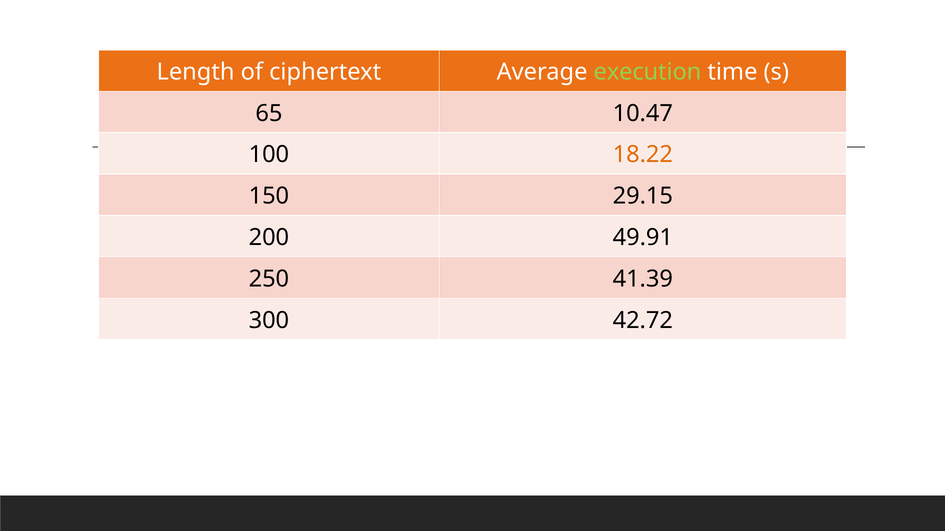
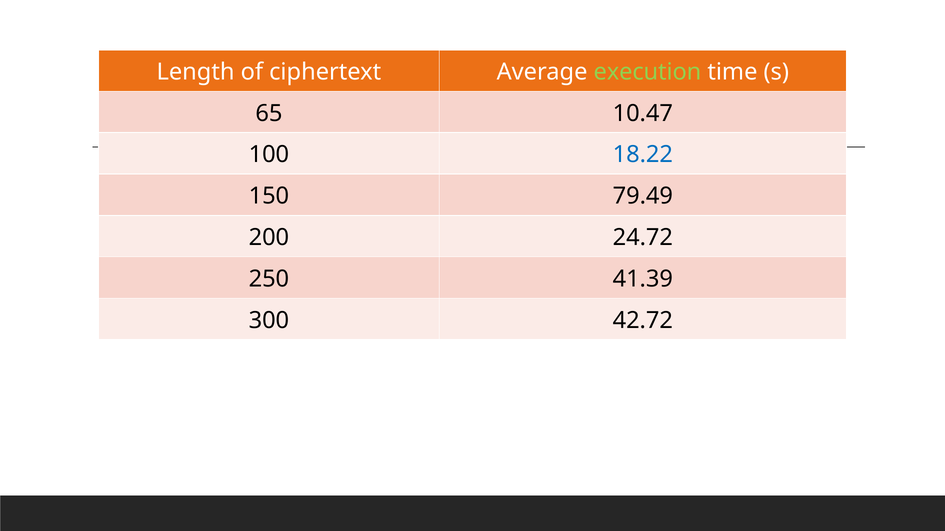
18.22 colour: orange -> blue
29.15: 29.15 -> 79.49
49.91: 49.91 -> 24.72
